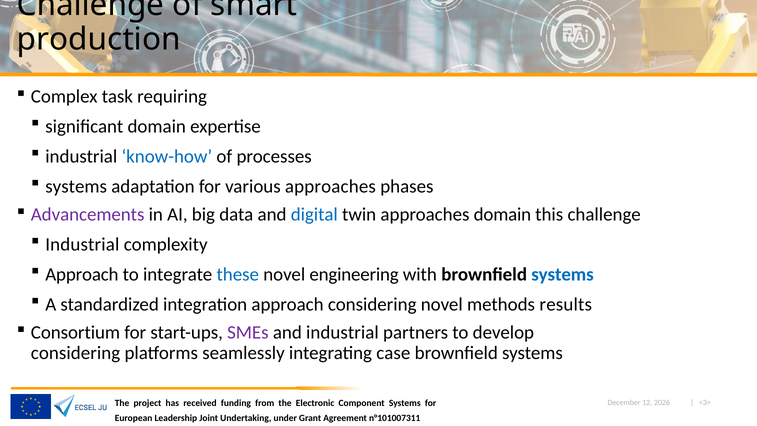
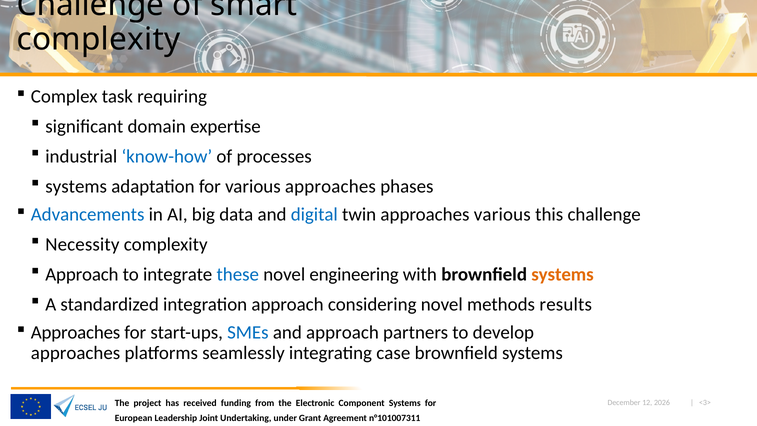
production at (99, 39): production -> complexity
Advancements colour: purple -> blue
approaches domain: domain -> various
Industrial at (82, 244): Industrial -> Necessity
systems at (562, 274) colour: blue -> orange
Consortium at (75, 332): Consortium -> Approaches
SMEs colour: purple -> blue
and industrial: industrial -> approach
considering at (76, 353): considering -> approaches
